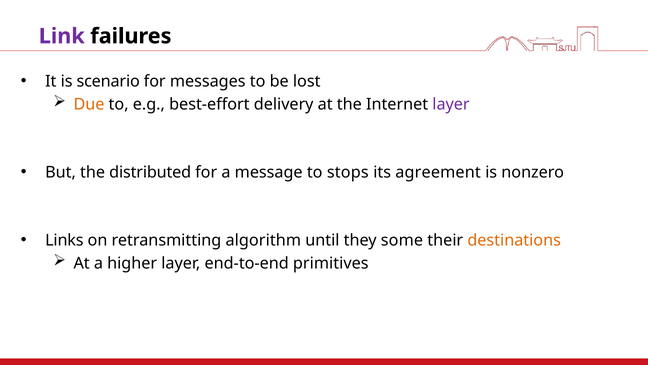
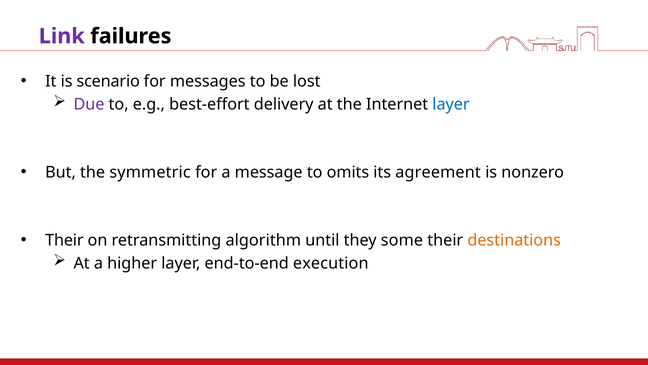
Due colour: orange -> purple
layer at (451, 104) colour: purple -> blue
distributed: distributed -> symmetric
stops: stops -> omits
Links at (64, 240): Links -> Their
primitives: primitives -> execution
